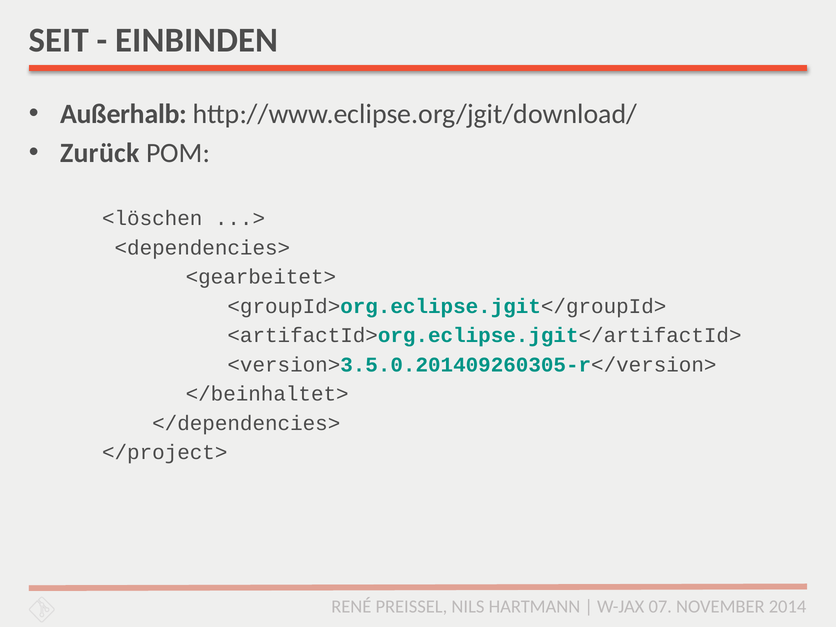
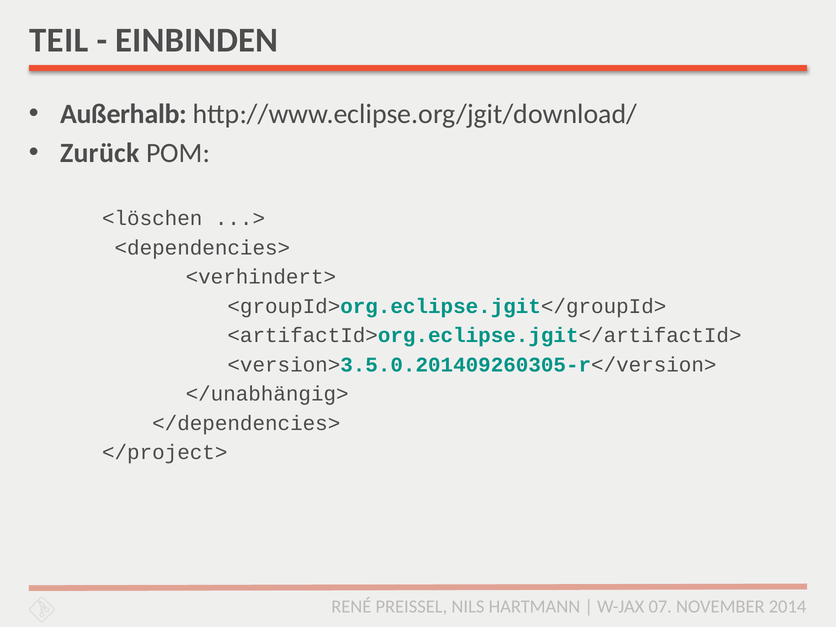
SEIT: SEIT -> TEIL
<gearbeitet>: <gearbeitet> -> <verhindert>
</beinhaltet>: </beinhaltet> -> </unabhängig>
